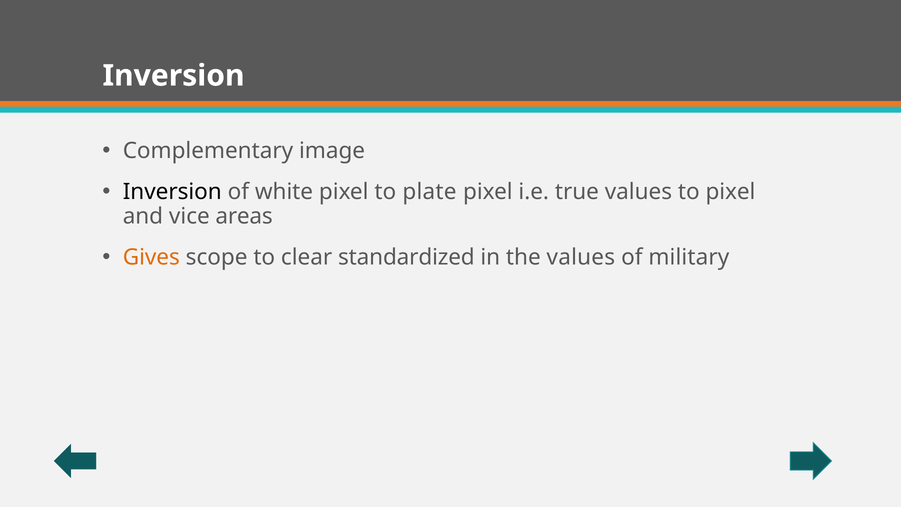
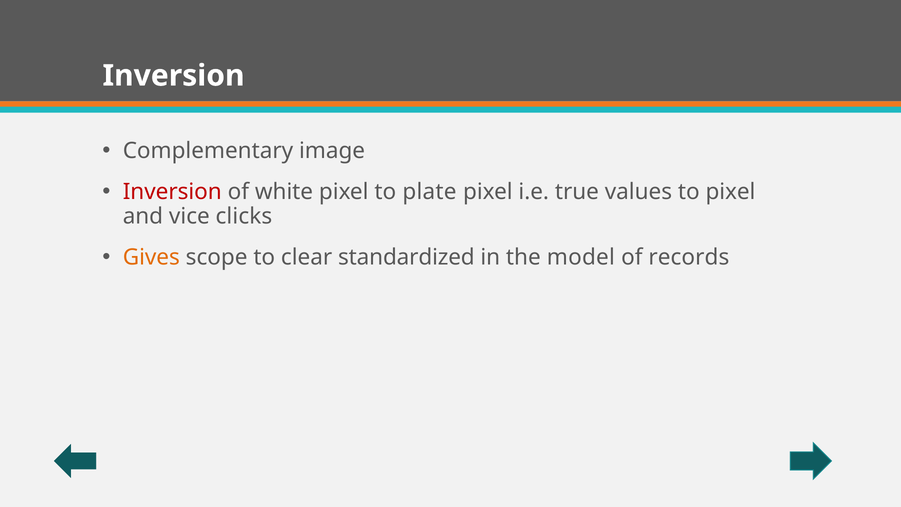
Inversion at (172, 192) colour: black -> red
areas: areas -> clicks
the values: values -> model
military: military -> records
